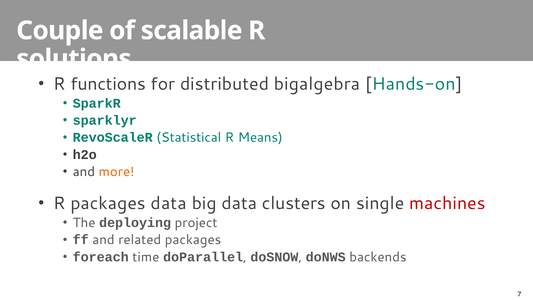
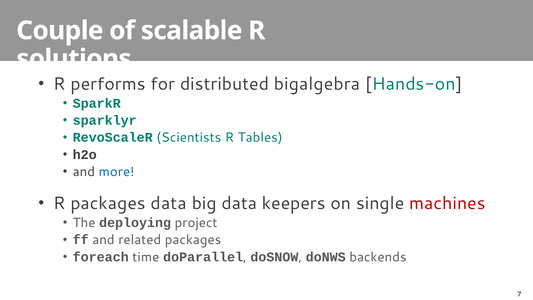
functions: functions -> performs
Statistical: Statistical -> Scientists
Means: Means -> Tables
more colour: orange -> blue
clusters: clusters -> keepers
